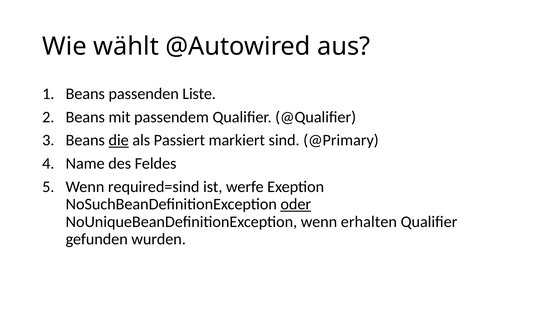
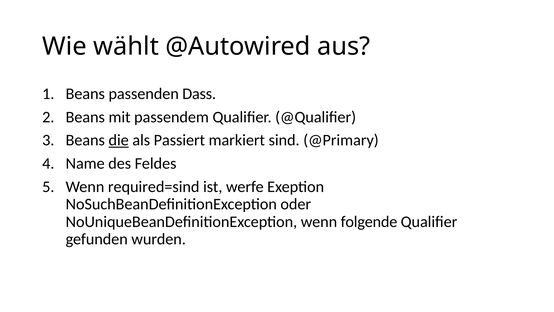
Liste: Liste -> Dass
oder underline: present -> none
erhalten: erhalten -> folgende
